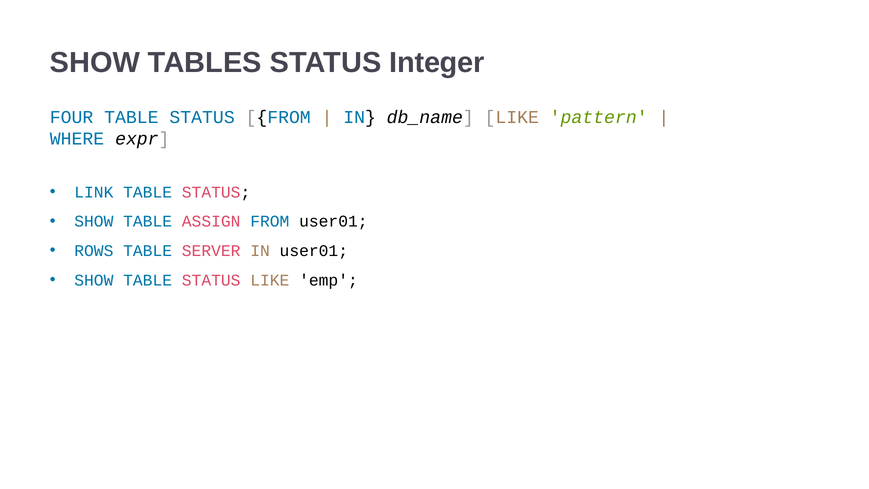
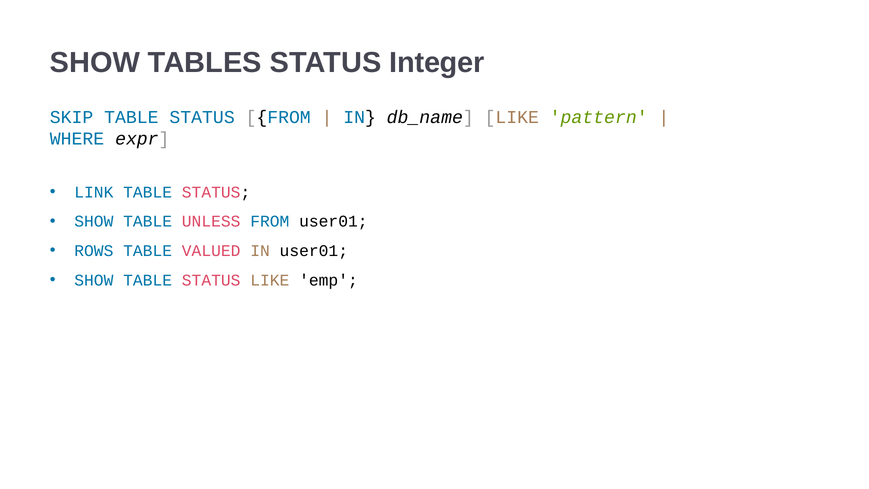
FOUR: FOUR -> SKIP
ASSIGN: ASSIGN -> UNLESS
SERVER: SERVER -> VALUED
